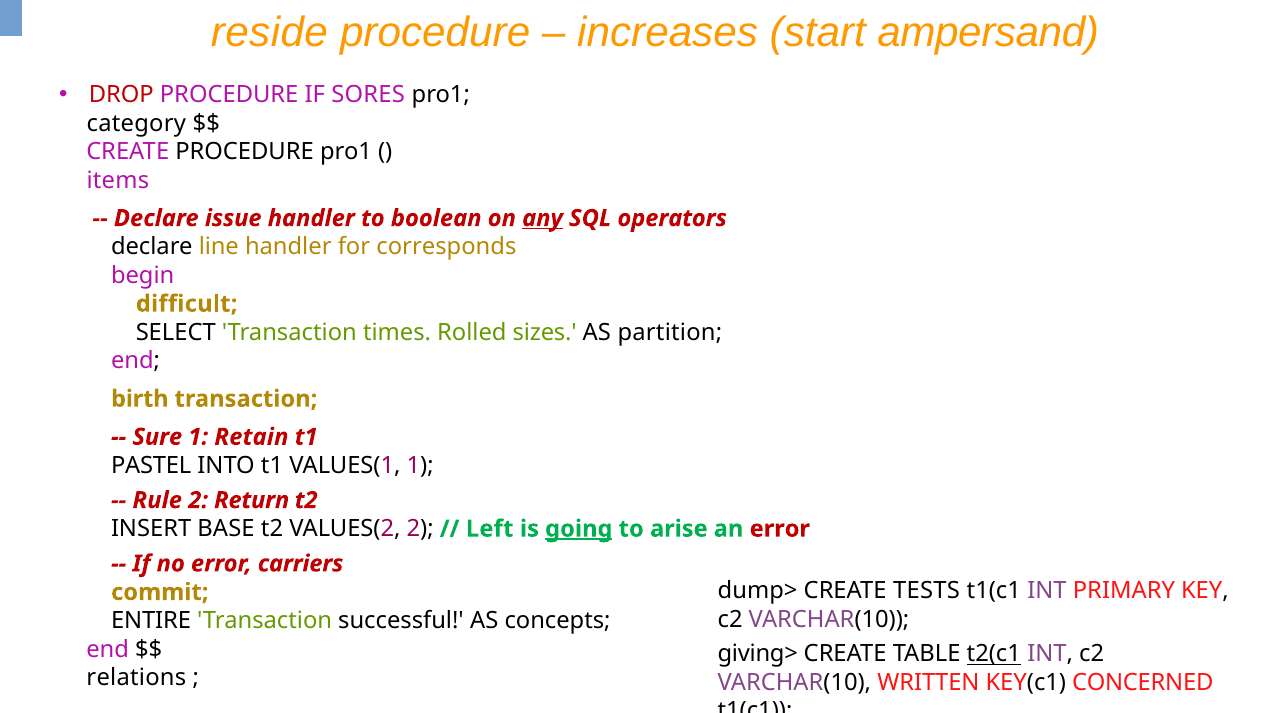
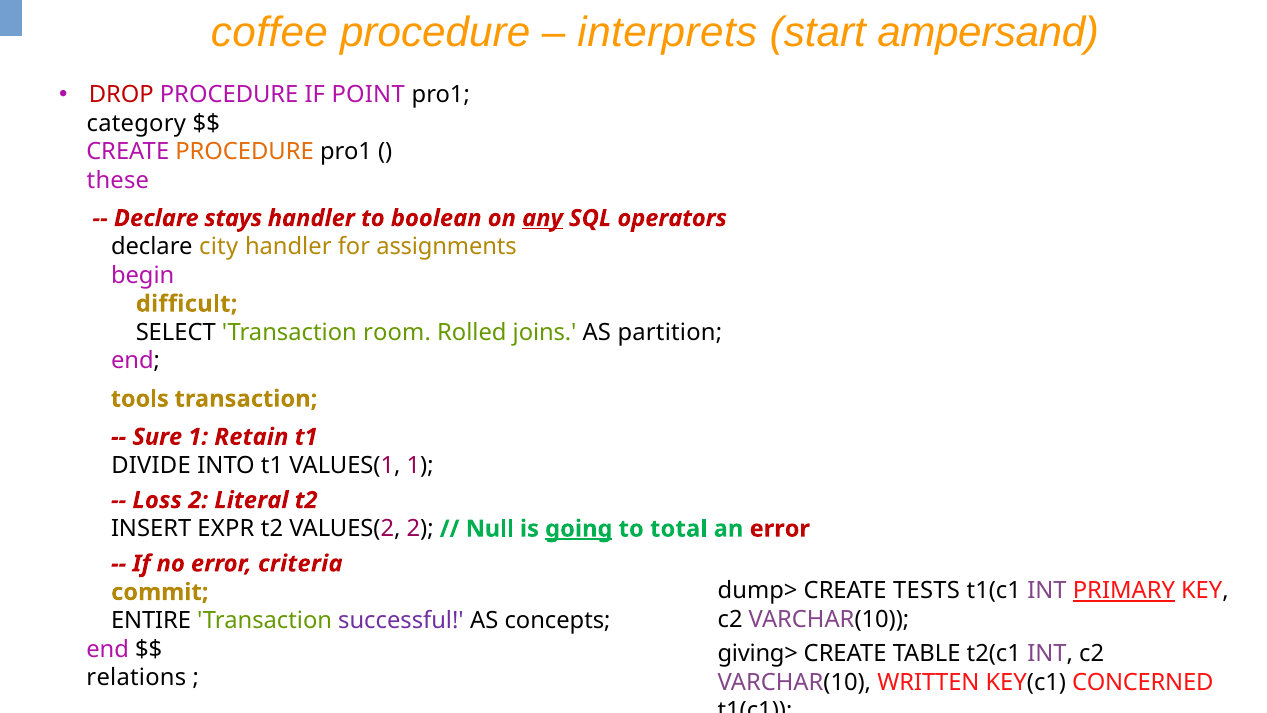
reside: reside -> coffee
increases: increases -> interprets
SORES: SORES -> POINT
PROCEDURE at (245, 152) colour: black -> orange
items: items -> these
issue: issue -> stays
line: line -> city
corresponds: corresponds -> assignments
times: times -> room
sizes: sizes -> joins
birth: birth -> tools
PASTEL: PASTEL -> DIVIDE
Rule: Rule -> Loss
Return: Return -> Literal
BASE: BASE -> EXPR
Left: Left -> Null
arise: arise -> total
carriers: carriers -> criteria
PRIMARY underline: none -> present
successful colour: black -> purple
t2(c1 underline: present -> none
